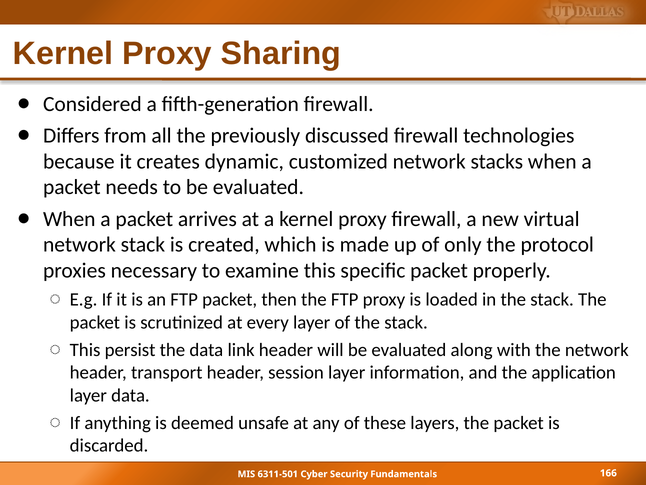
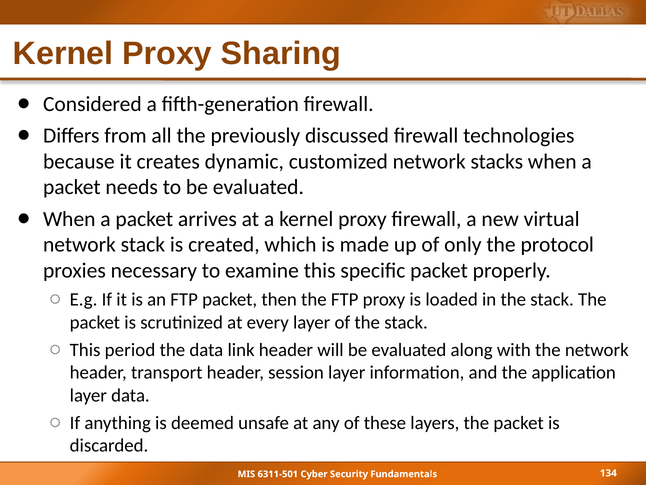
persist: persist -> period
166: 166 -> 134
